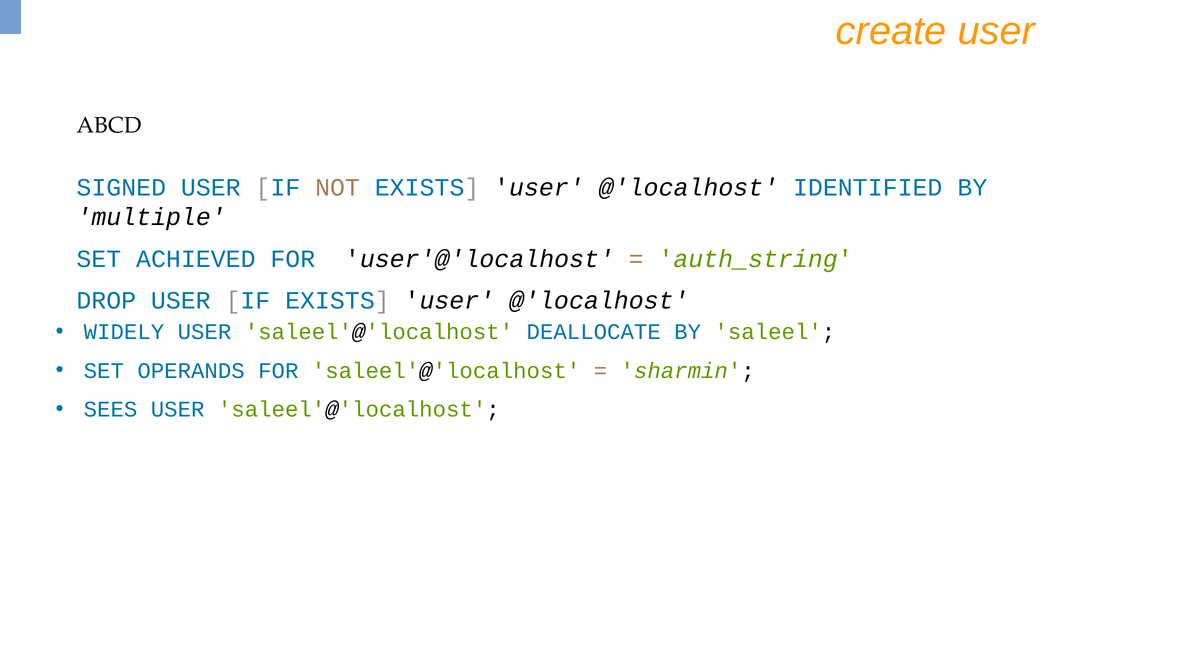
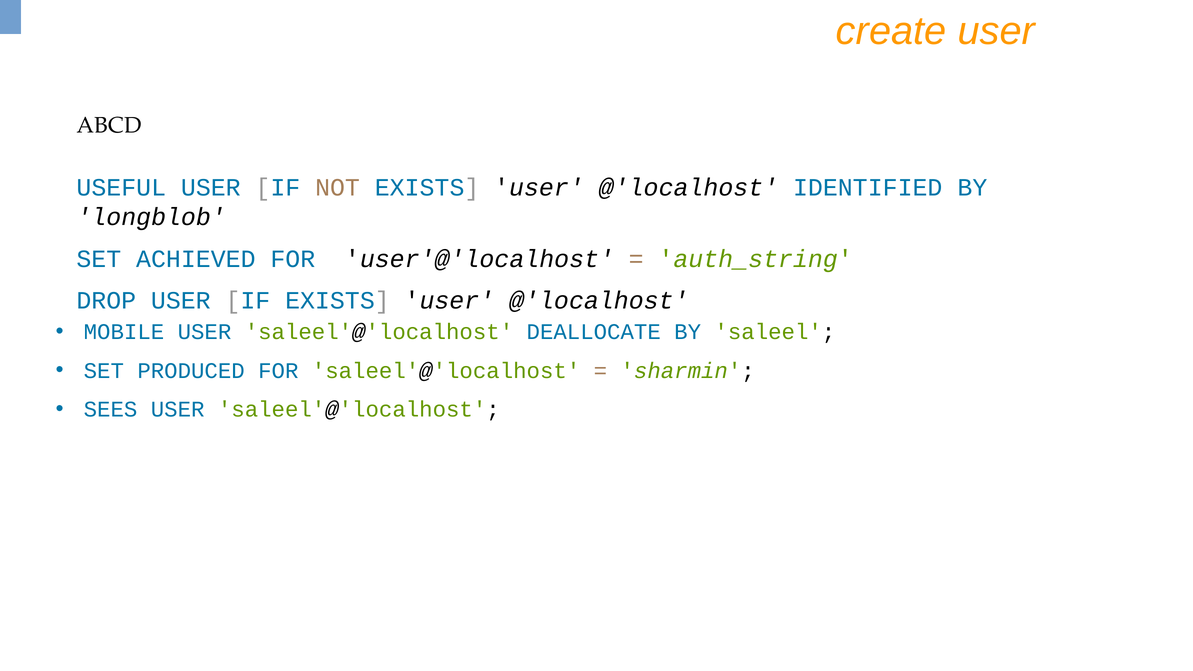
SIGNED: SIGNED -> USEFUL
multiple: multiple -> longblob
WIDELY: WIDELY -> MOBILE
OPERANDS: OPERANDS -> PRODUCED
